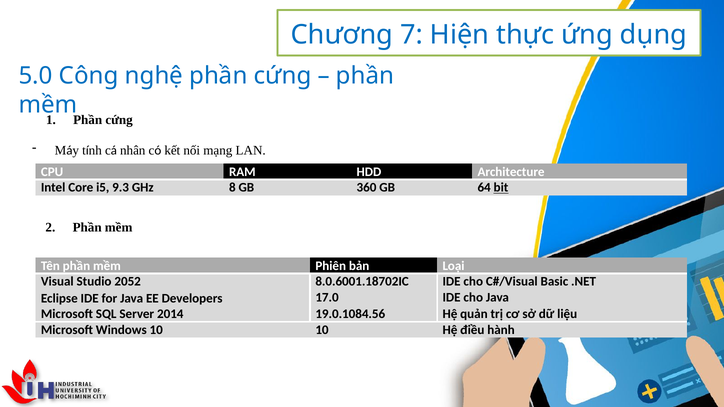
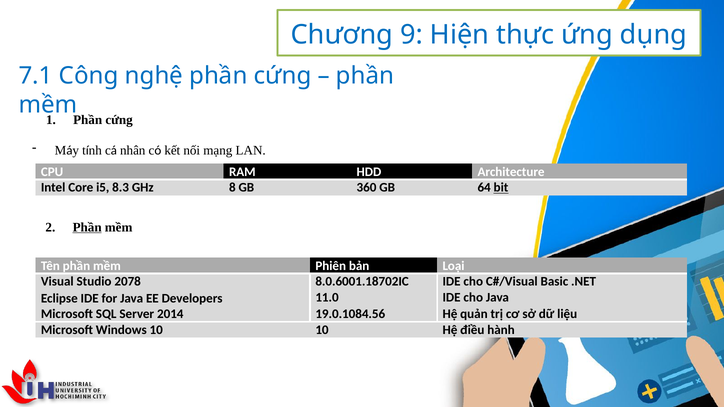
7: 7 -> 9
5.0: 5.0 -> 7.1
9.3: 9.3 -> 8.3
Phần at (87, 227) underline: none -> present
2052: 2052 -> 2078
17.0: 17.0 -> 11.0
